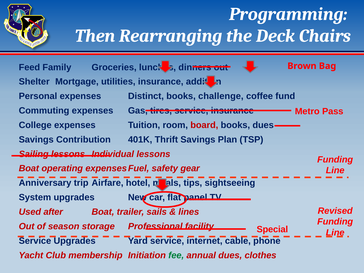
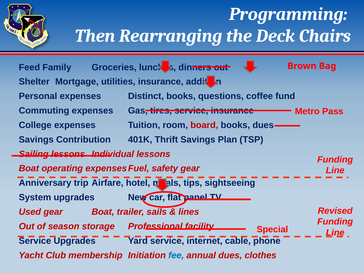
challenge: challenge -> questions
Used after: after -> gear
fee colour: green -> blue
